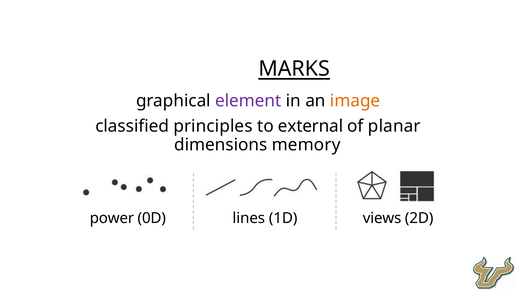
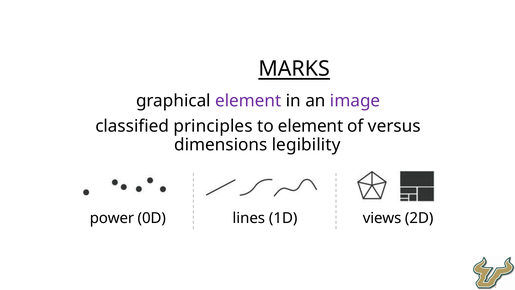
image colour: orange -> purple
to external: external -> element
planar: planar -> versus
memory: memory -> legibility
